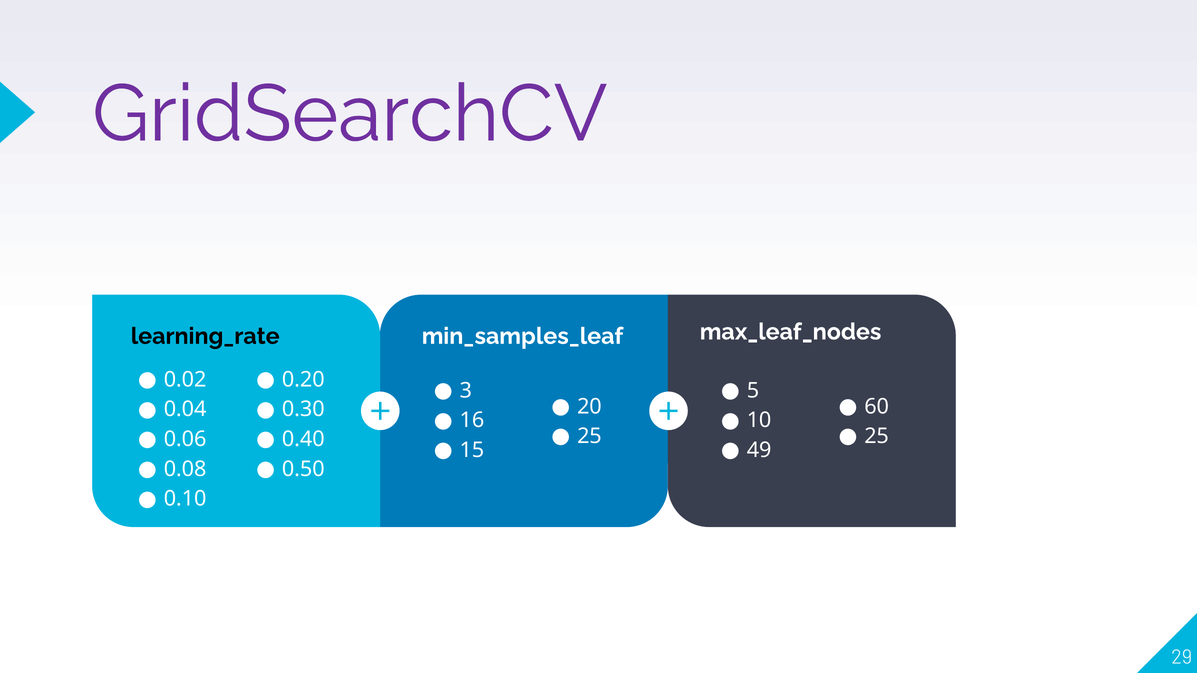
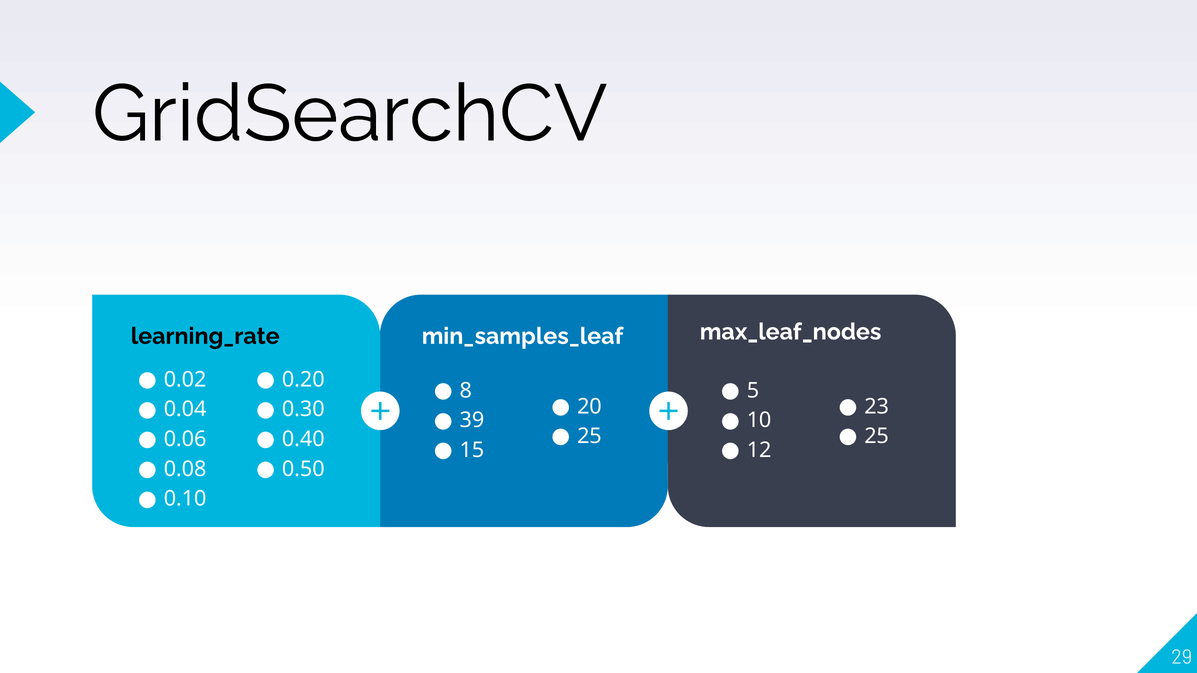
GridSearchCV colour: purple -> black
3: 3 -> 8
60: 60 -> 23
16: 16 -> 39
49: 49 -> 12
